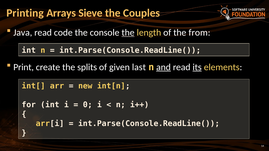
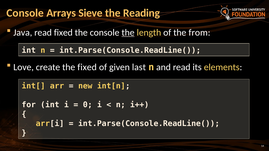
Printing at (25, 13): Printing -> Console
Couples: Couples -> Reading
read code: code -> fixed
Print: Print -> Love
the splits: splits -> fixed
and underline: present -> none
its underline: present -> none
